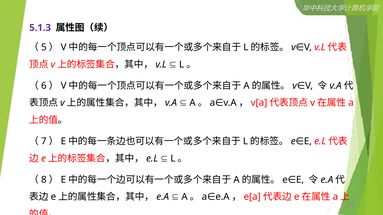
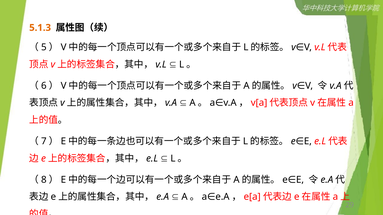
5.1.3 colour: purple -> orange
